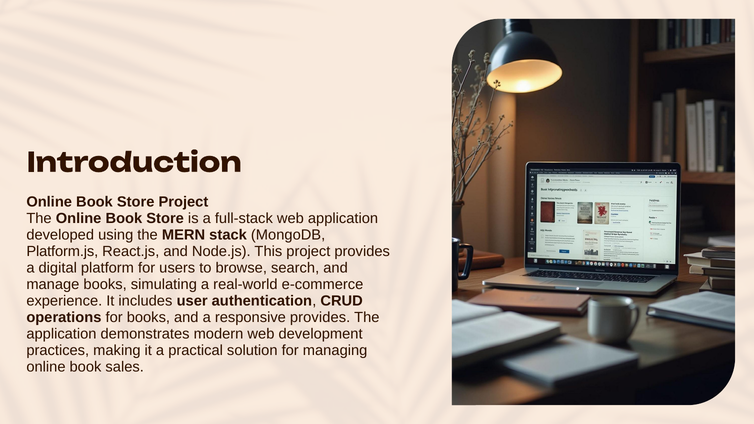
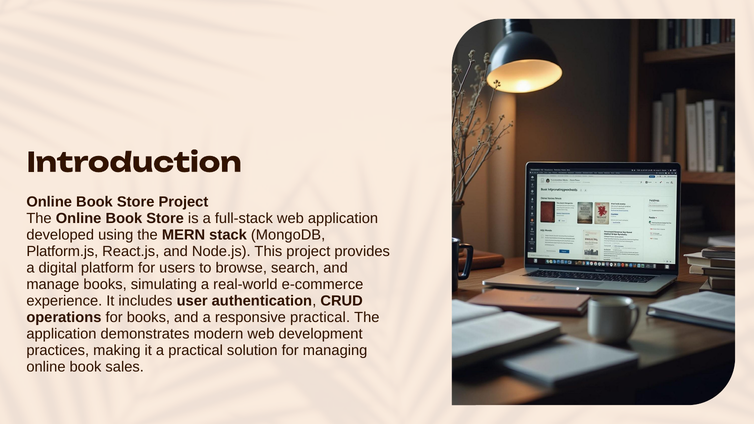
responsive provides: provides -> practical
